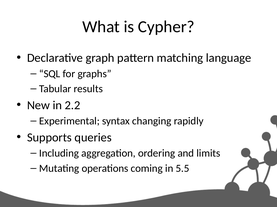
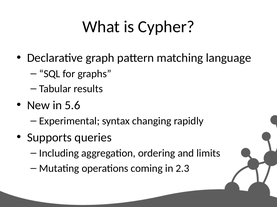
2.2: 2.2 -> 5.6
5.5: 5.5 -> 2.3
